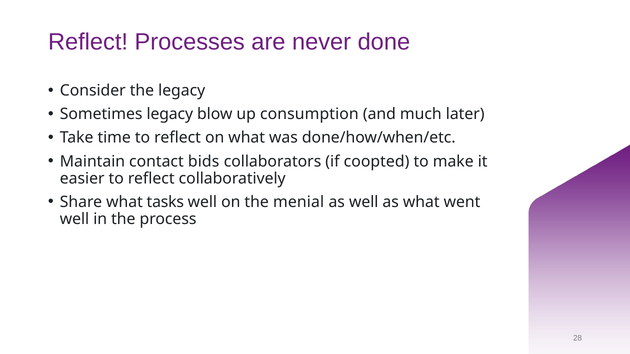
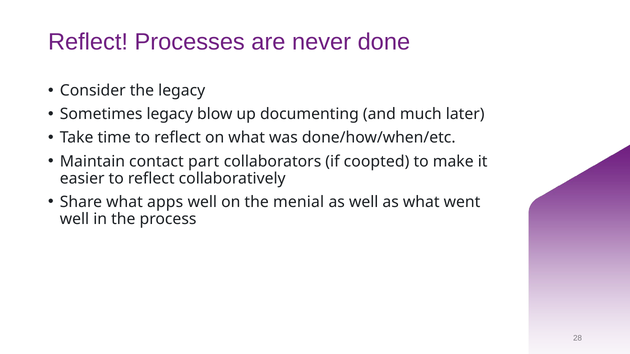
consumption: consumption -> documenting
bids: bids -> part
tasks: tasks -> apps
